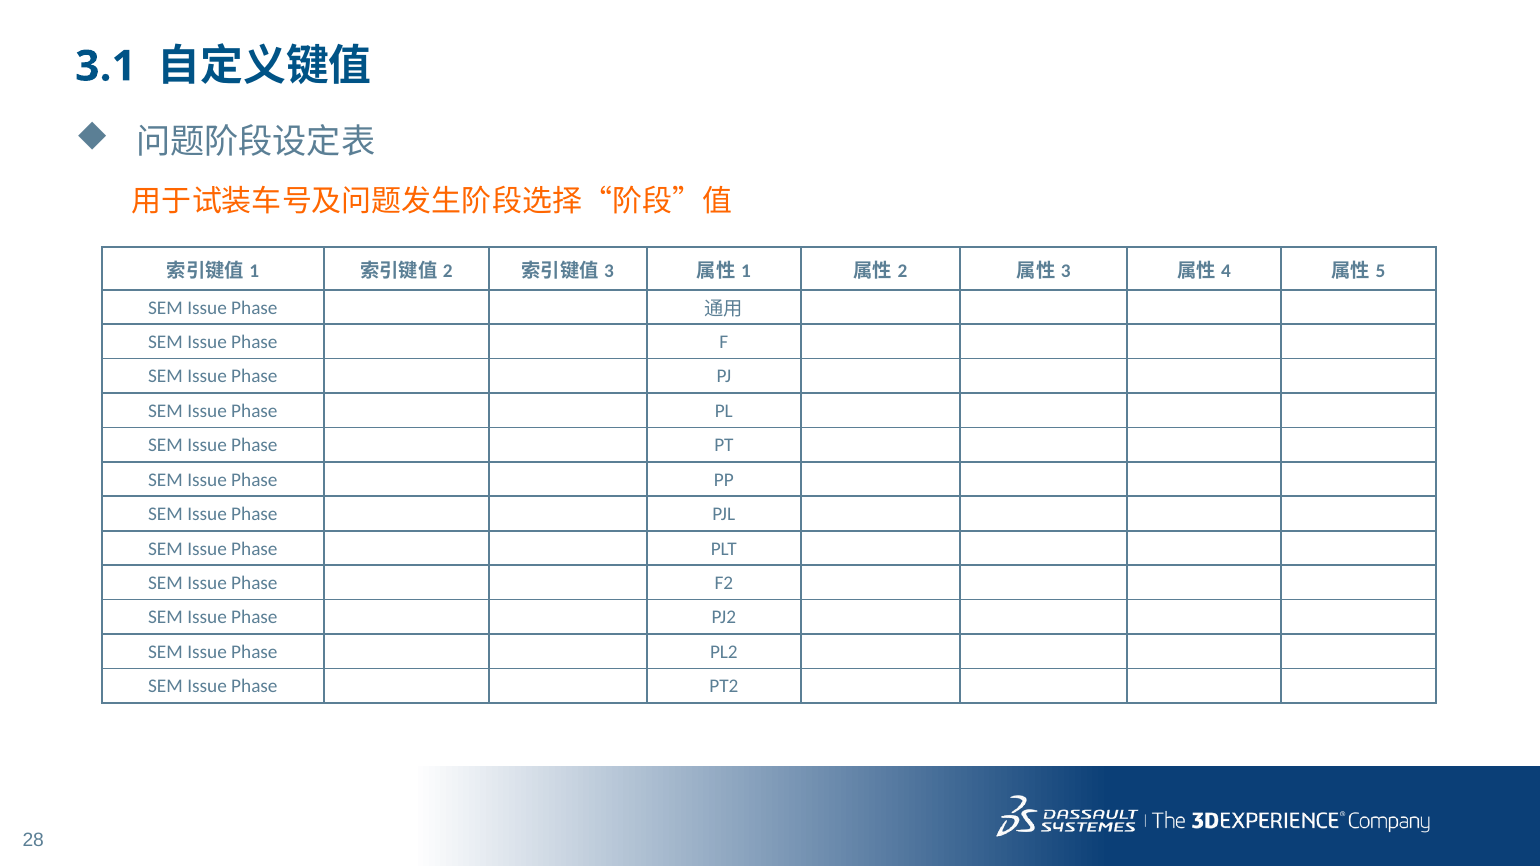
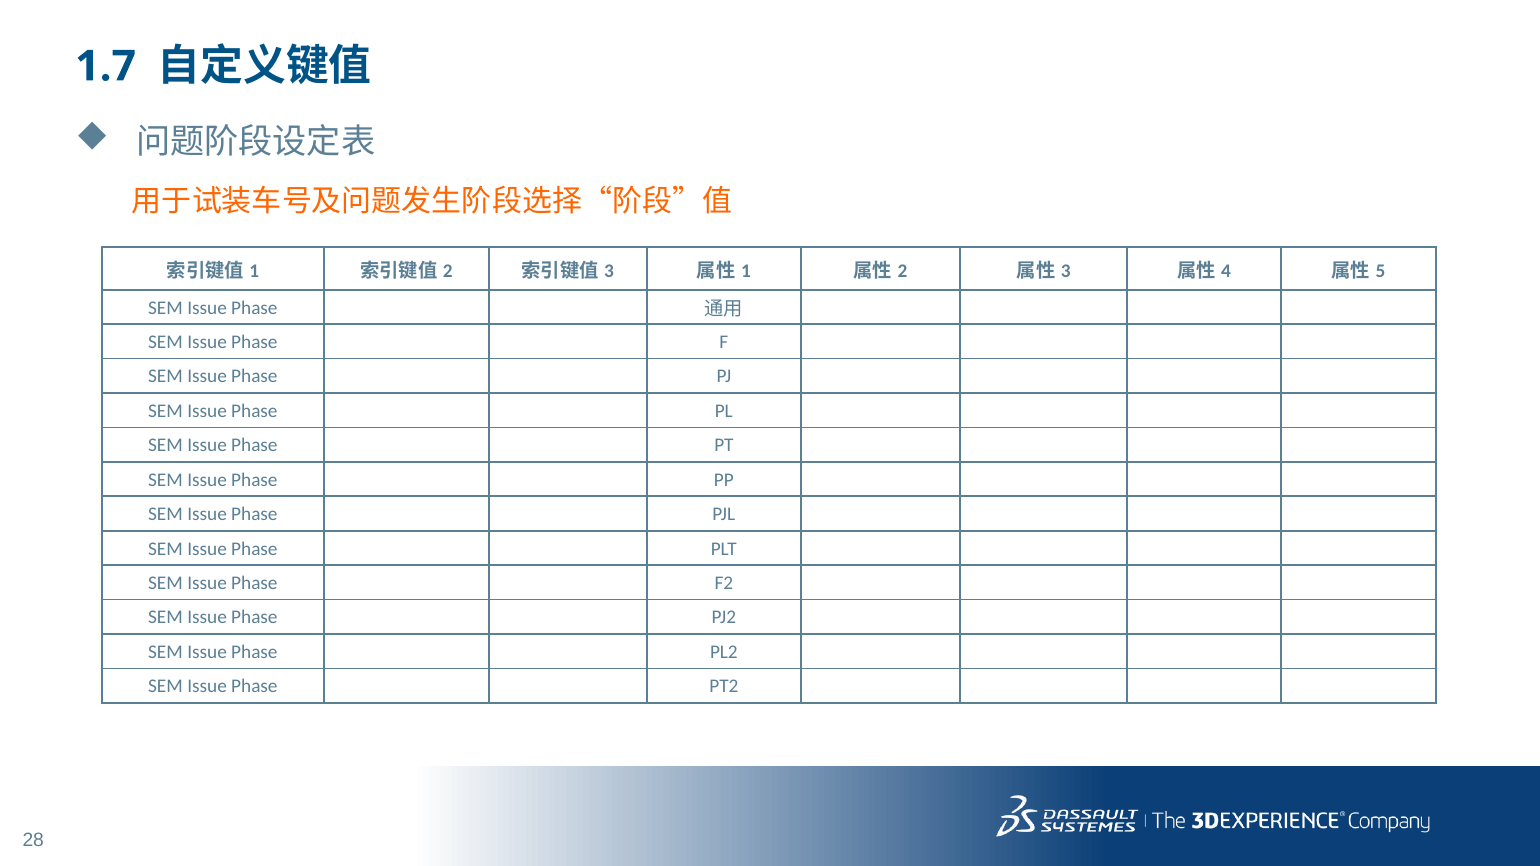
3.1: 3.1 -> 1.7
